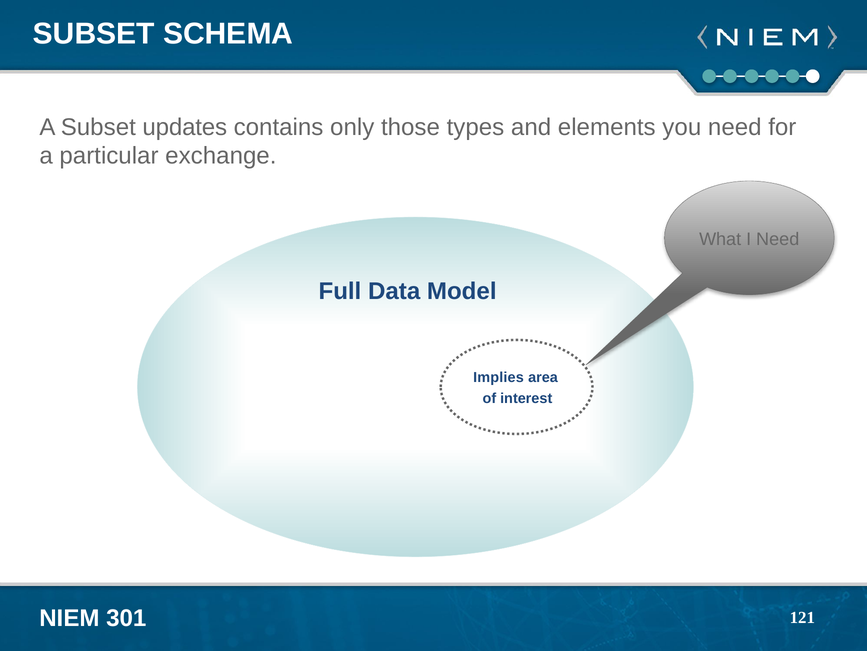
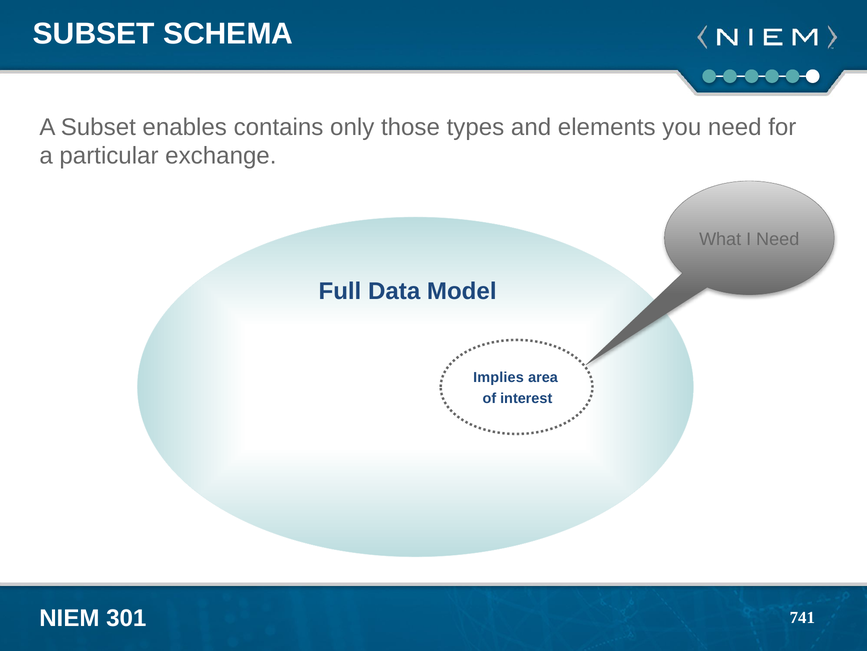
updates: updates -> enables
121: 121 -> 741
